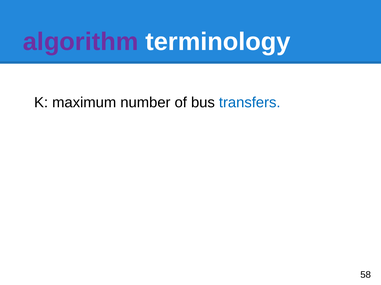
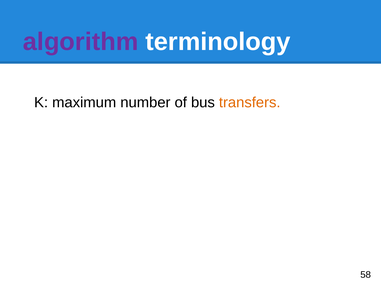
transfers colour: blue -> orange
